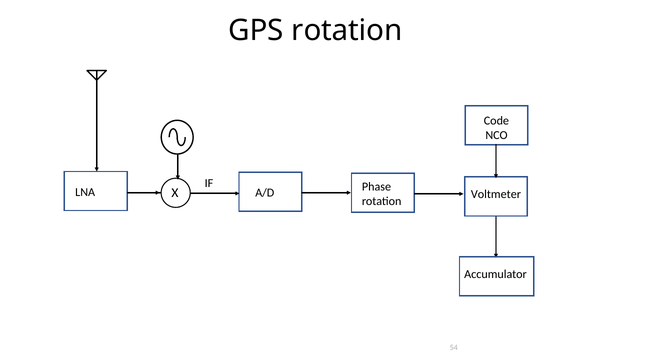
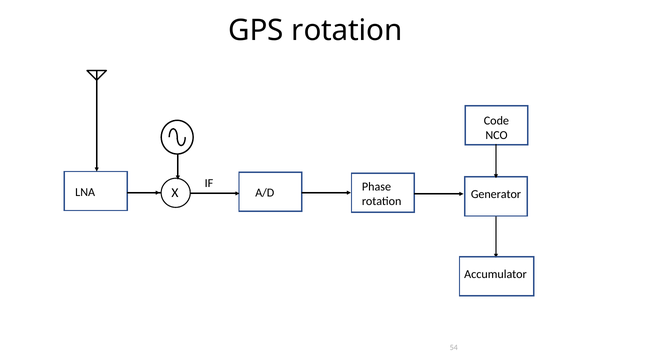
Voltmeter: Voltmeter -> Generator
